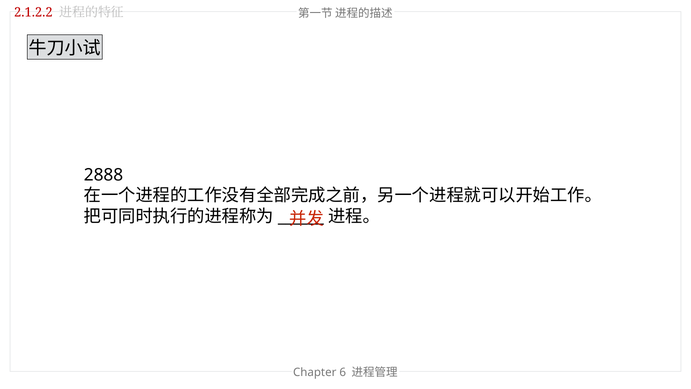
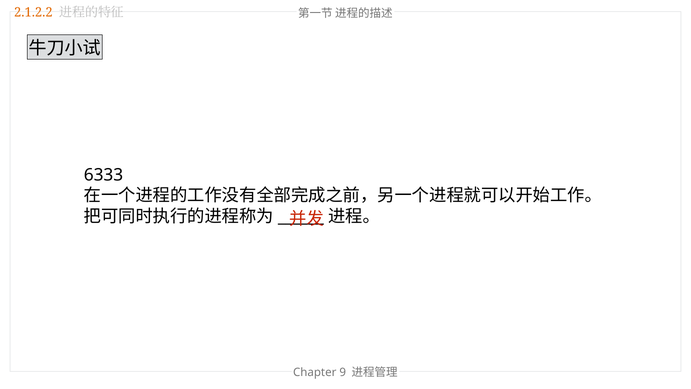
2.1.2.2 colour: red -> orange
2888: 2888 -> 6333
6: 6 -> 9
